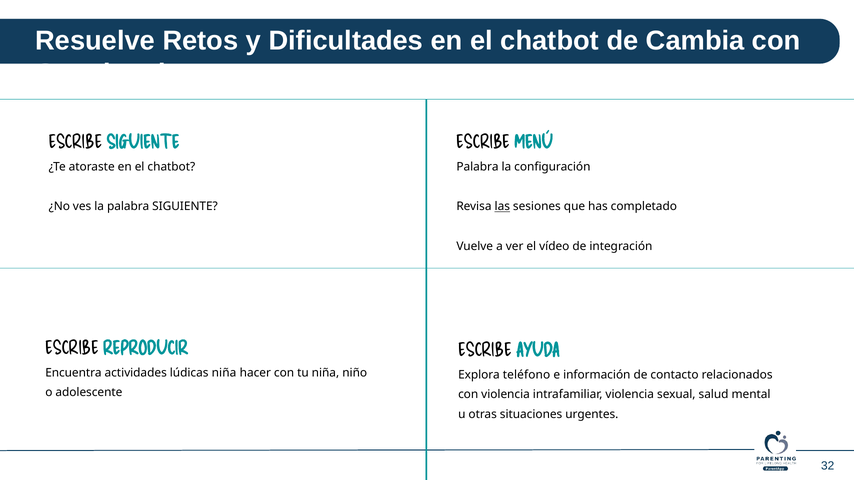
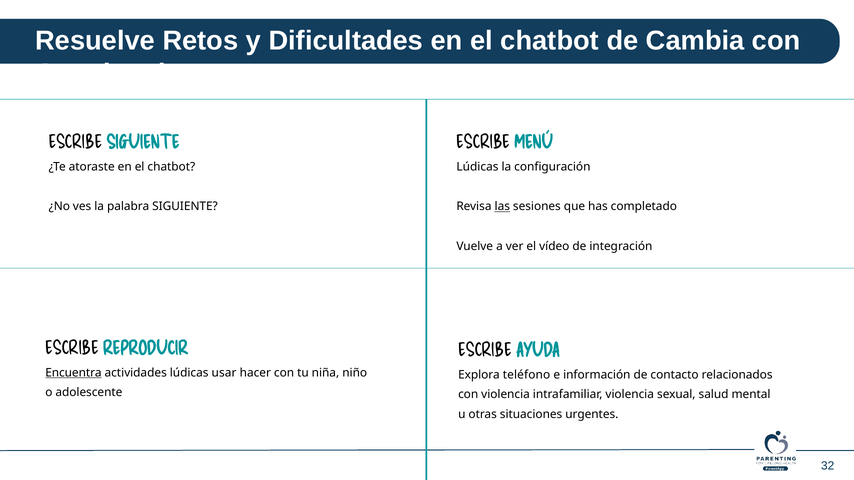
Palabra at (478, 167): Palabra -> Lúdicas
Encuentra underline: none -> present
lúdicas niña: niña -> usar
